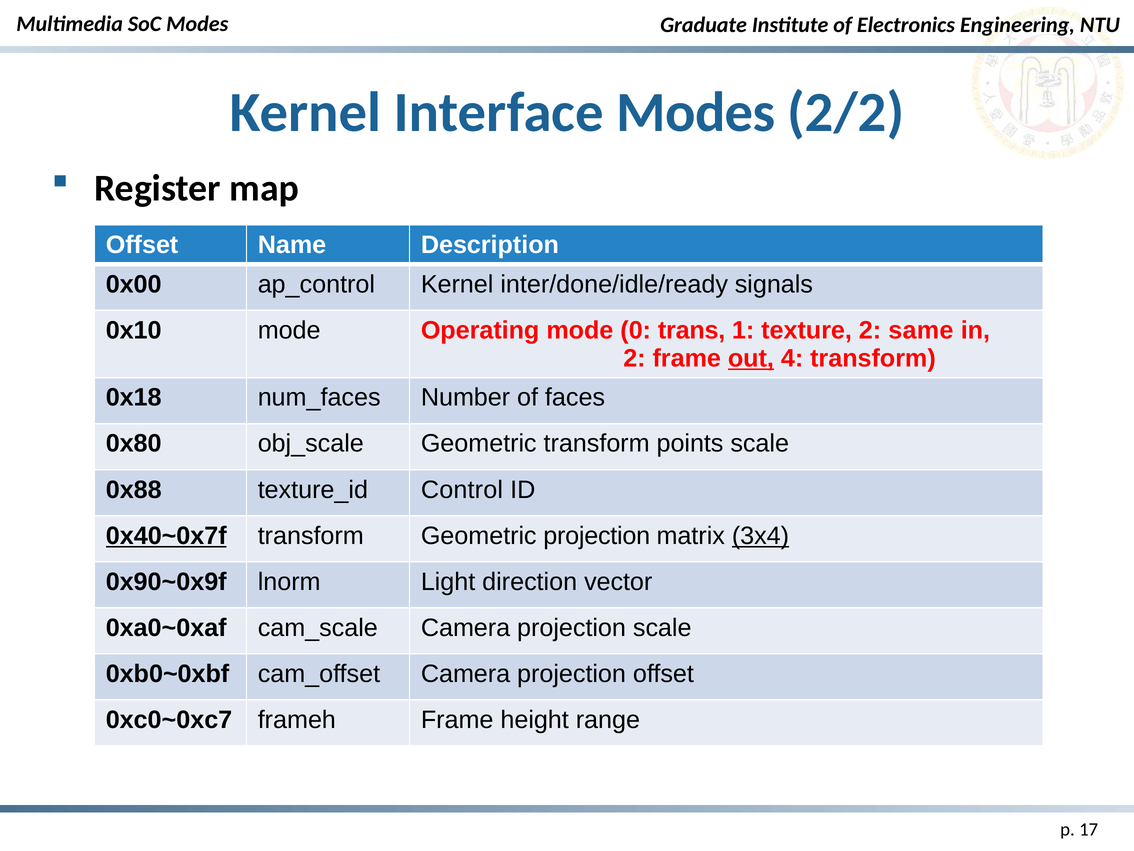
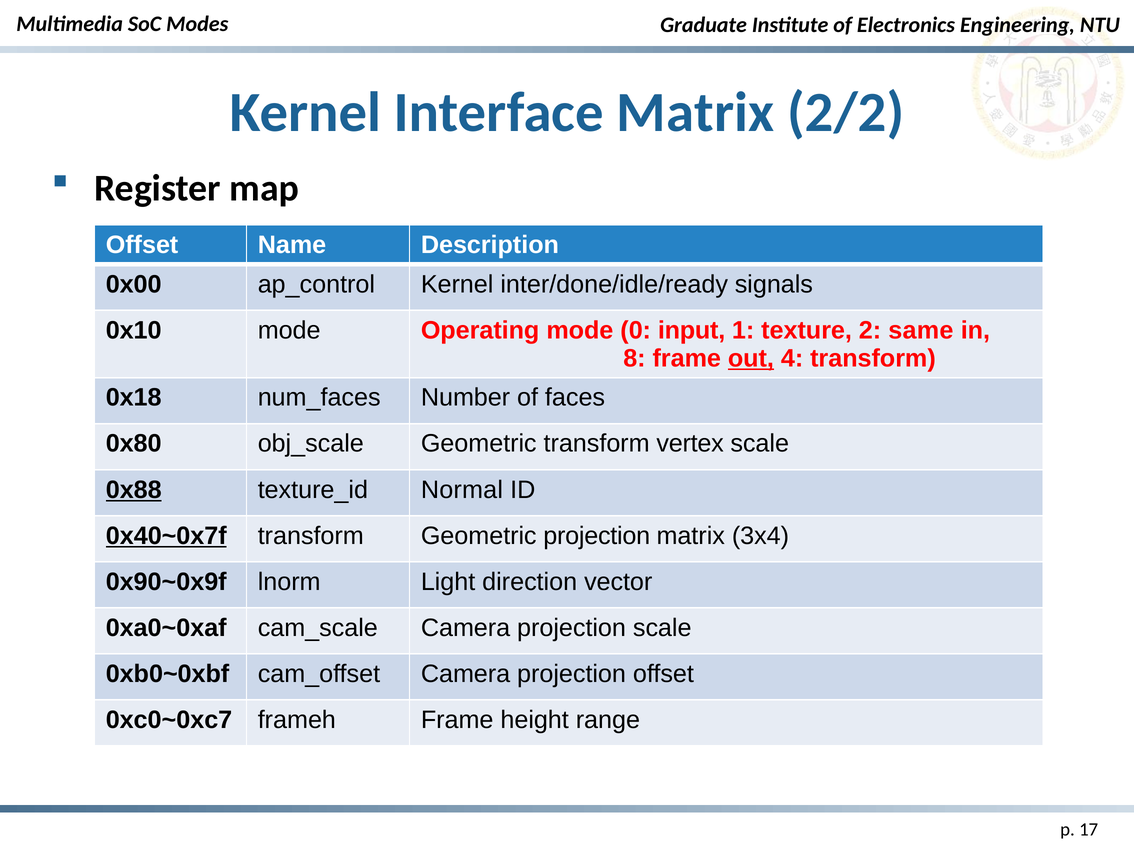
Interface Modes: Modes -> Matrix
trans: trans -> input
2 at (634, 358): 2 -> 8
points: points -> vertex
0x88 underline: none -> present
Control: Control -> Normal
3x4 underline: present -> none
